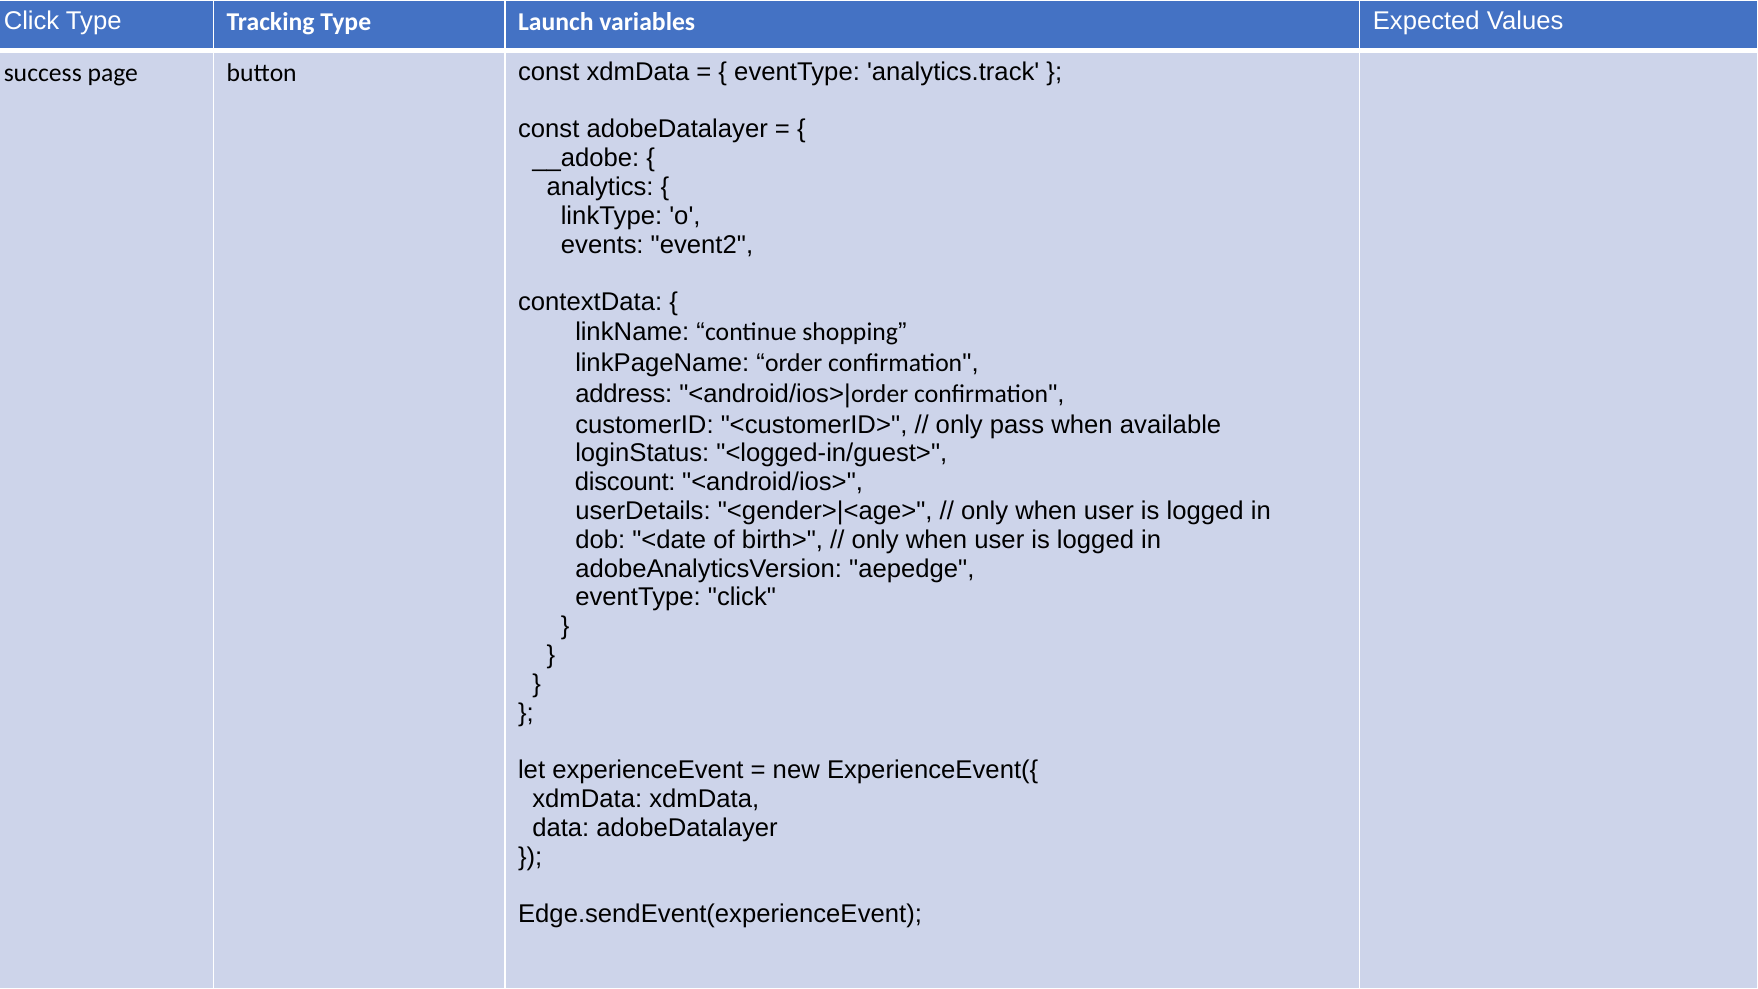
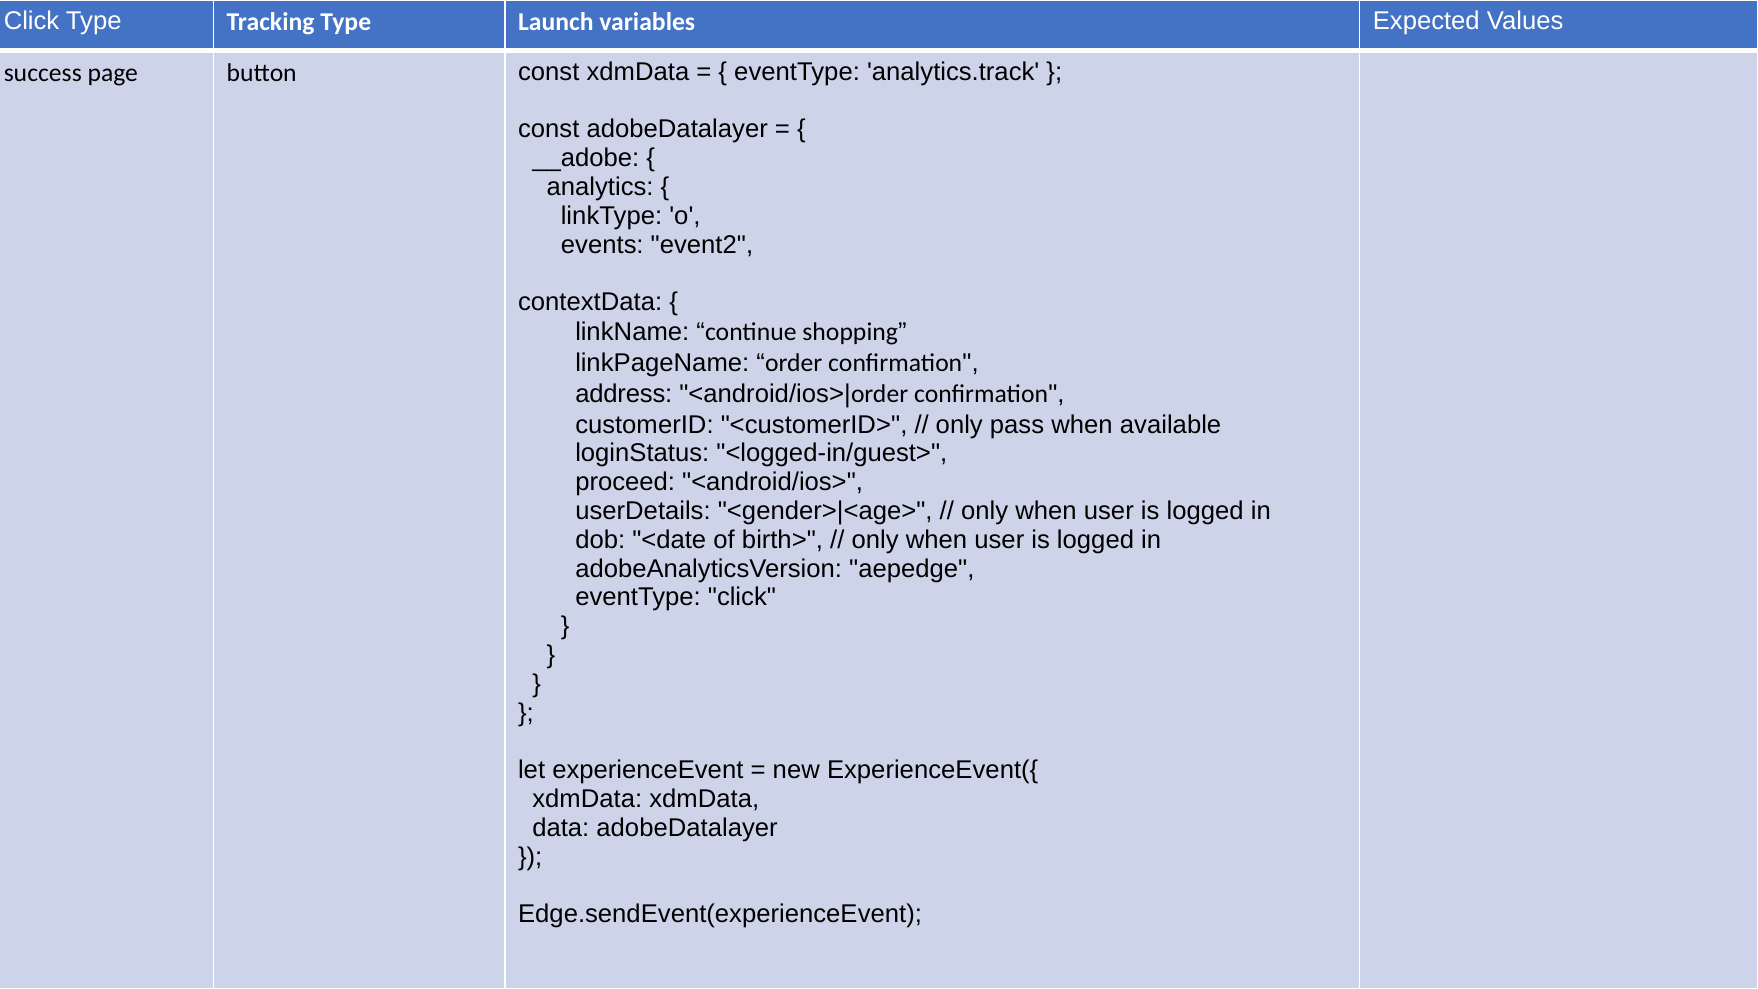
discount: discount -> proceed
